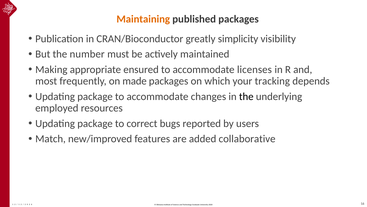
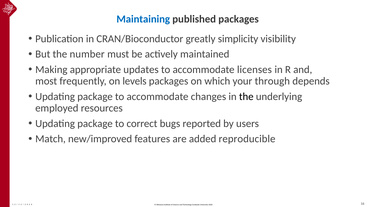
Maintaining colour: orange -> blue
ensured: ensured -> updates
made: made -> levels
tracking: tracking -> through
collaborative: collaborative -> reproducible
